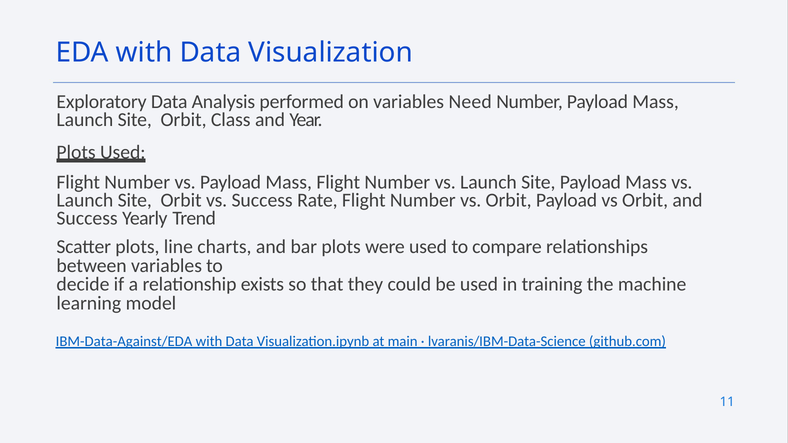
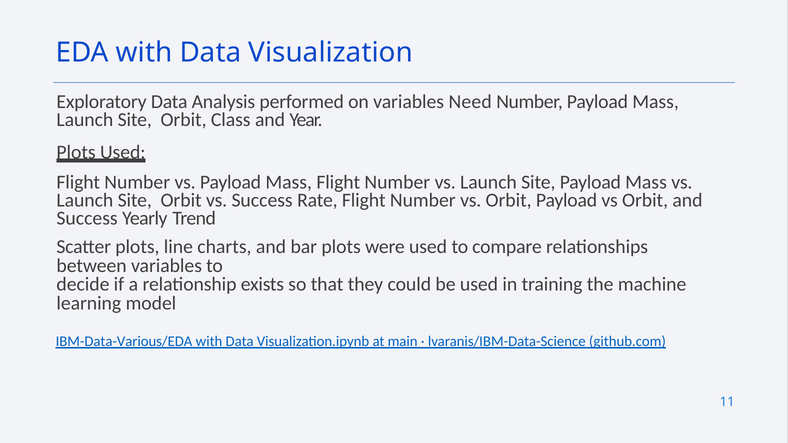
IBM-Data-Against/EDA: IBM-Data-Against/EDA -> IBM-Data-Various/EDA
